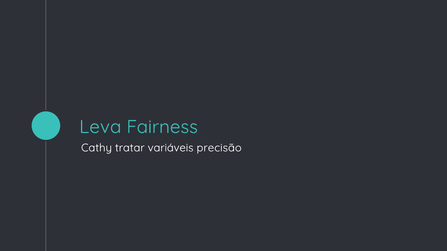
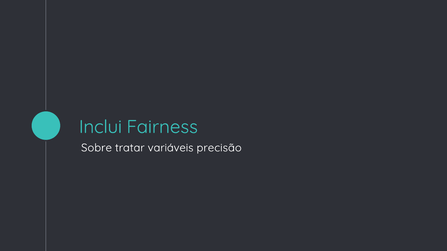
Leva: Leva -> Inclui
Cathy: Cathy -> Sobre
